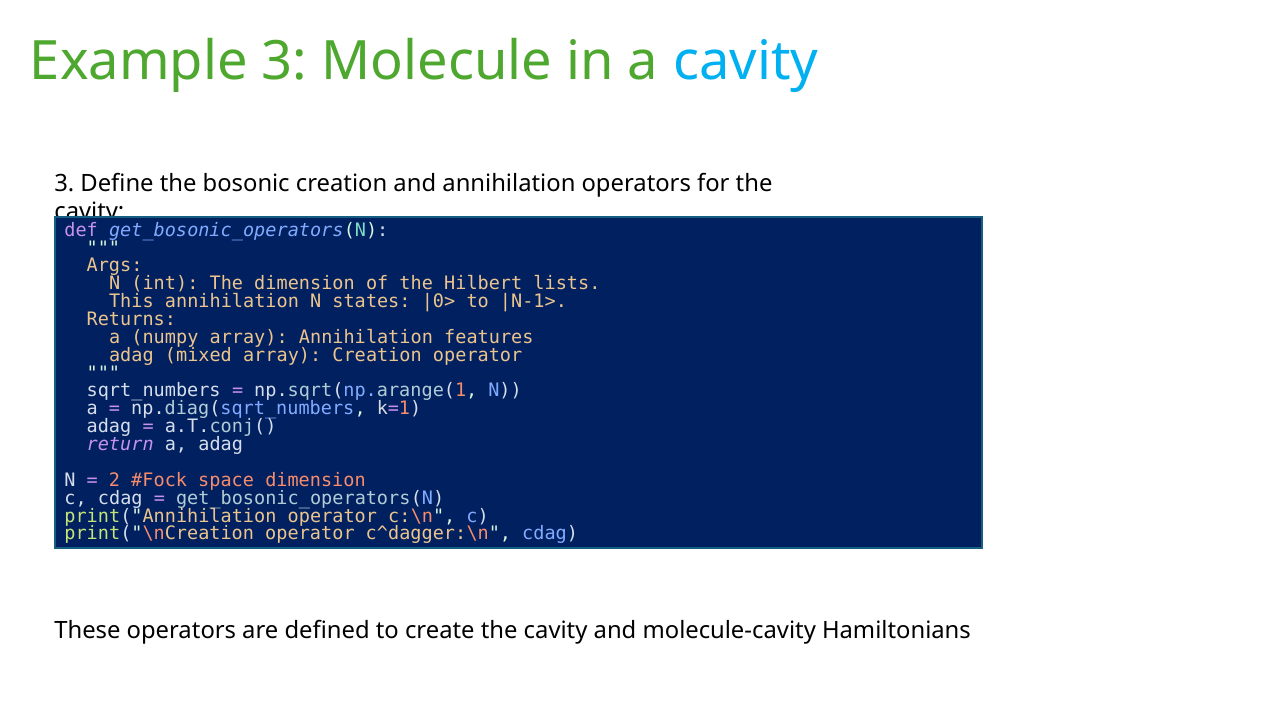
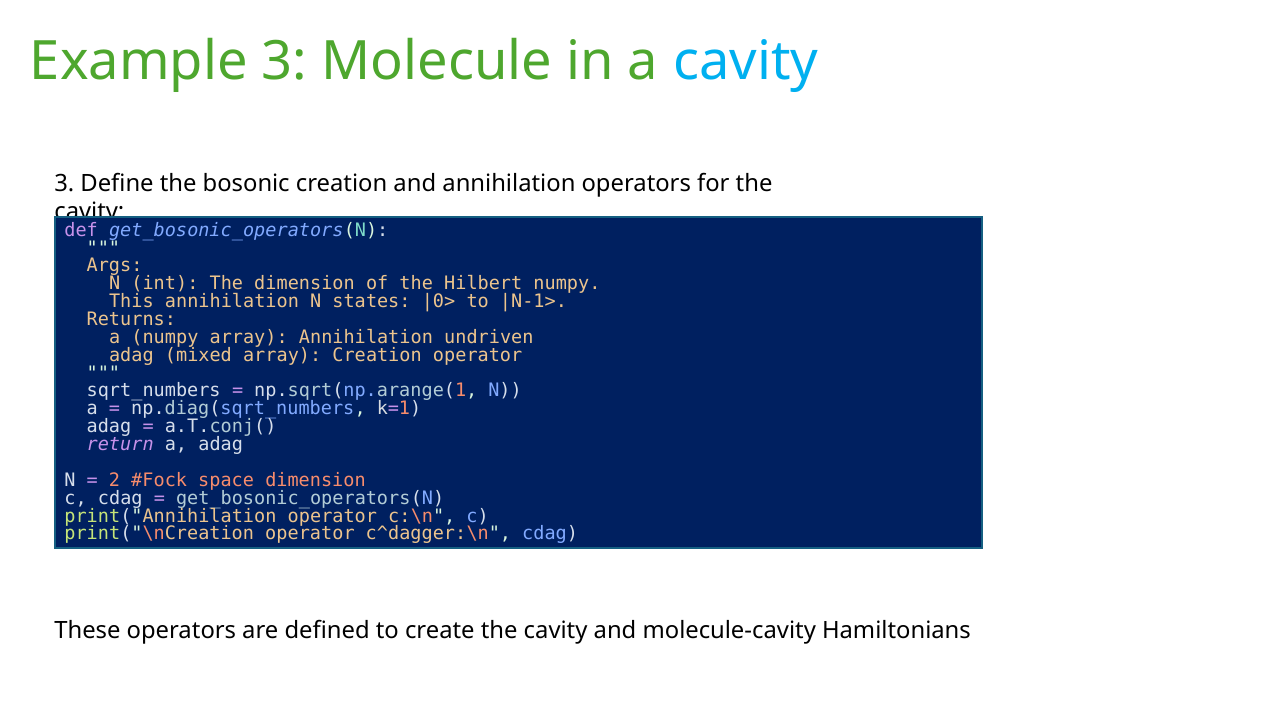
Hilbert lists: lists -> numpy
features: features -> undriven
